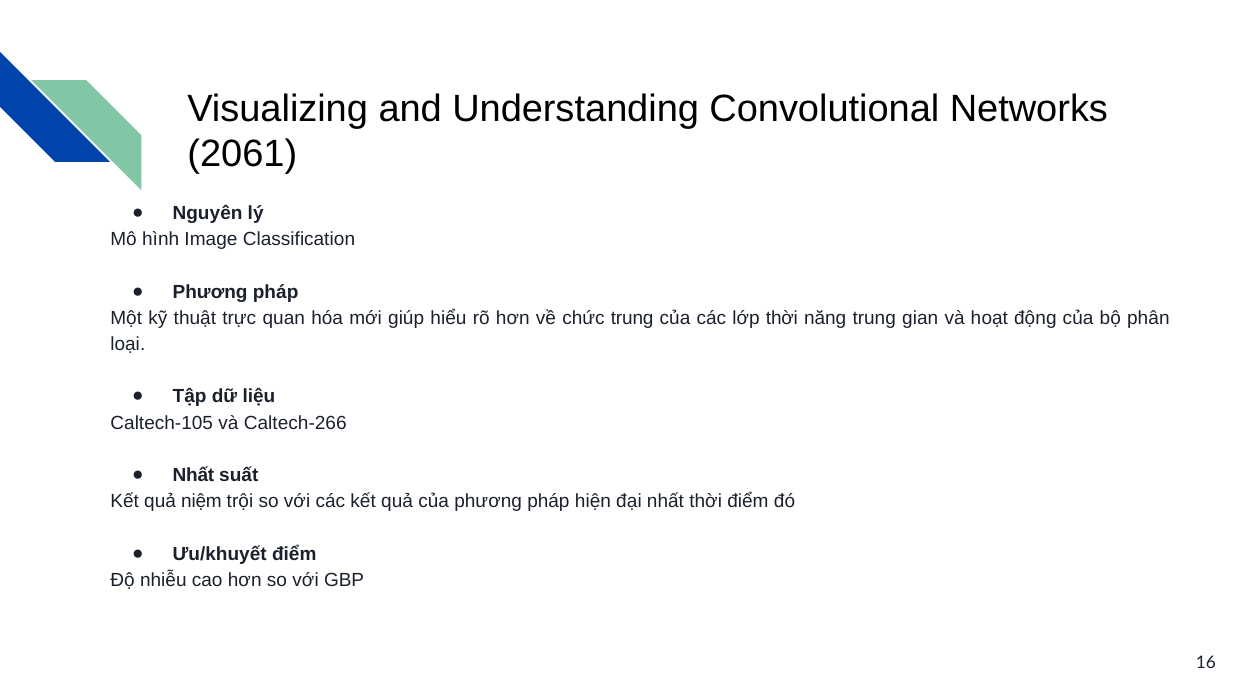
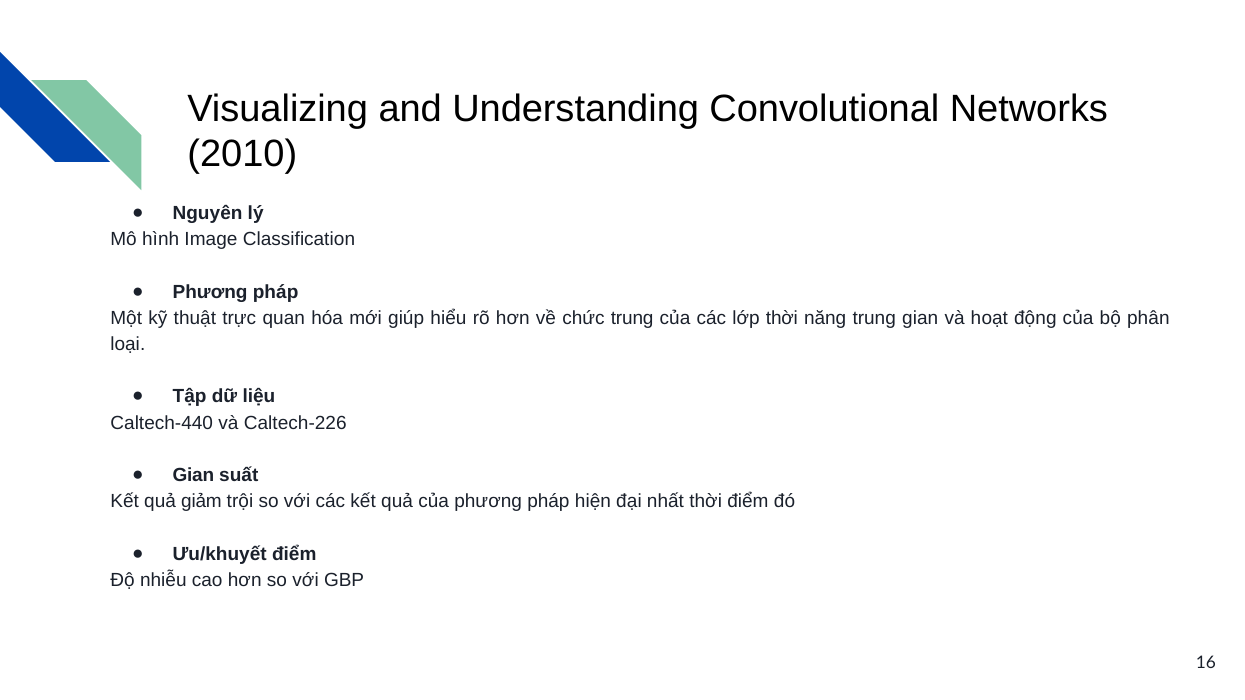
2061: 2061 -> 2010
Caltech-105: Caltech-105 -> Caltech-440
Caltech-266: Caltech-266 -> Caltech-226
Nhất at (193, 476): Nhất -> Gian
niệm: niệm -> giảm
